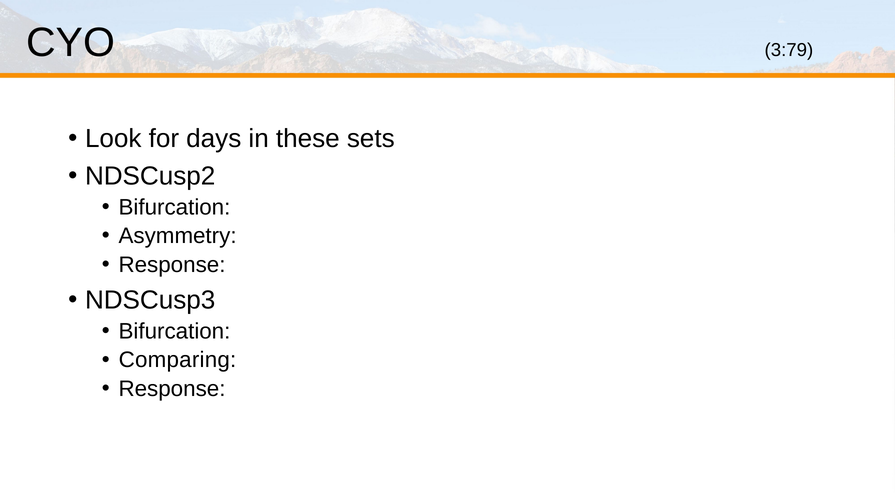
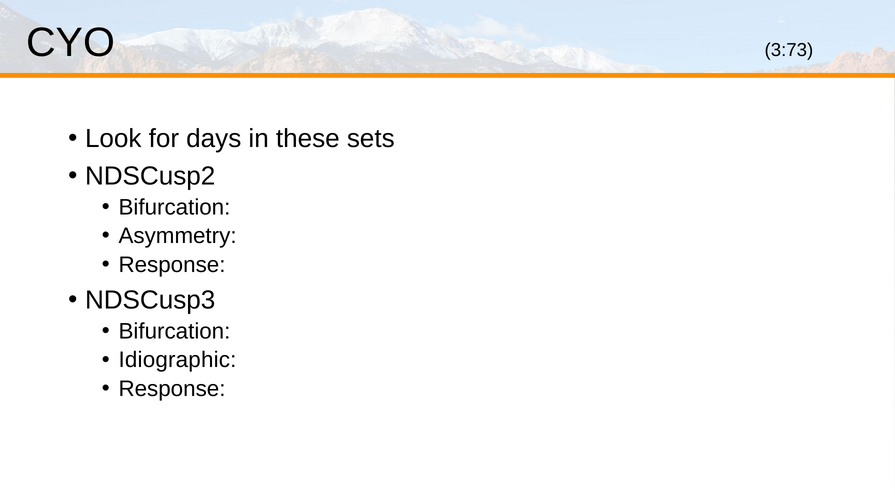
3:79: 3:79 -> 3:73
Comparing: Comparing -> Idiographic
